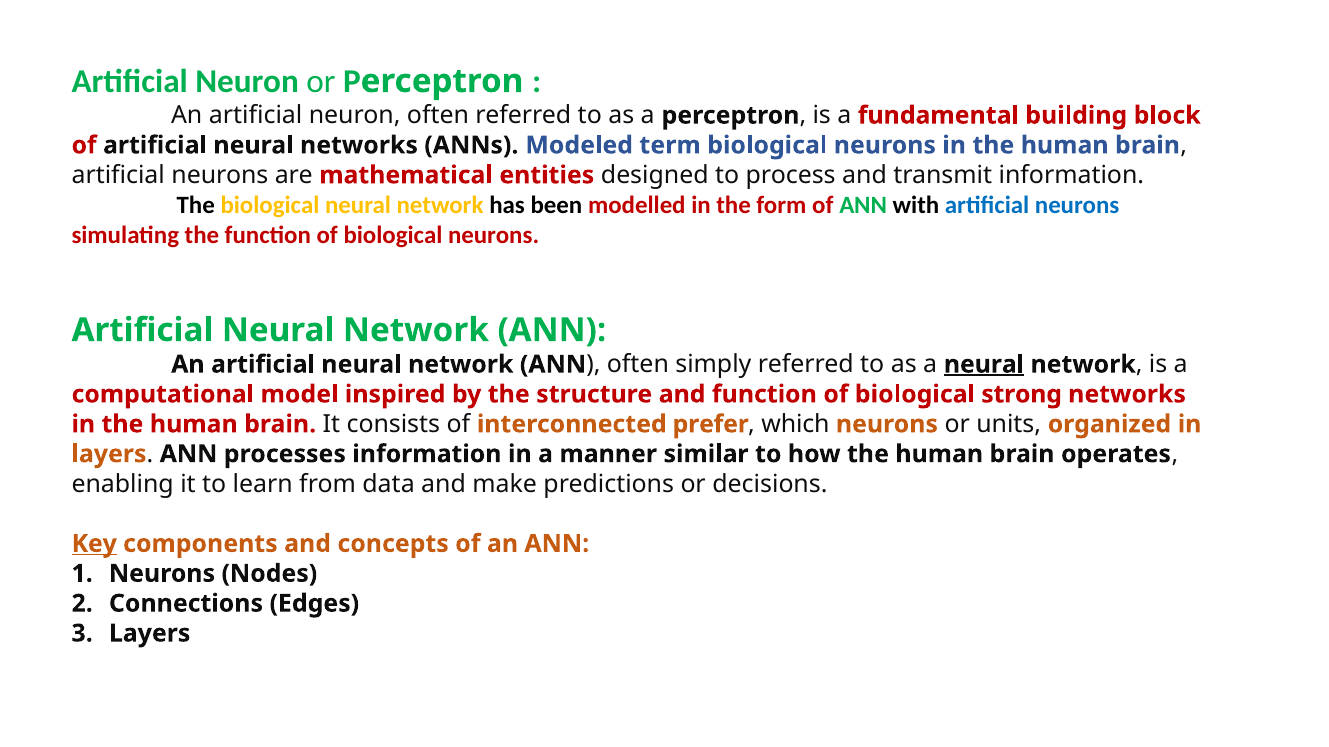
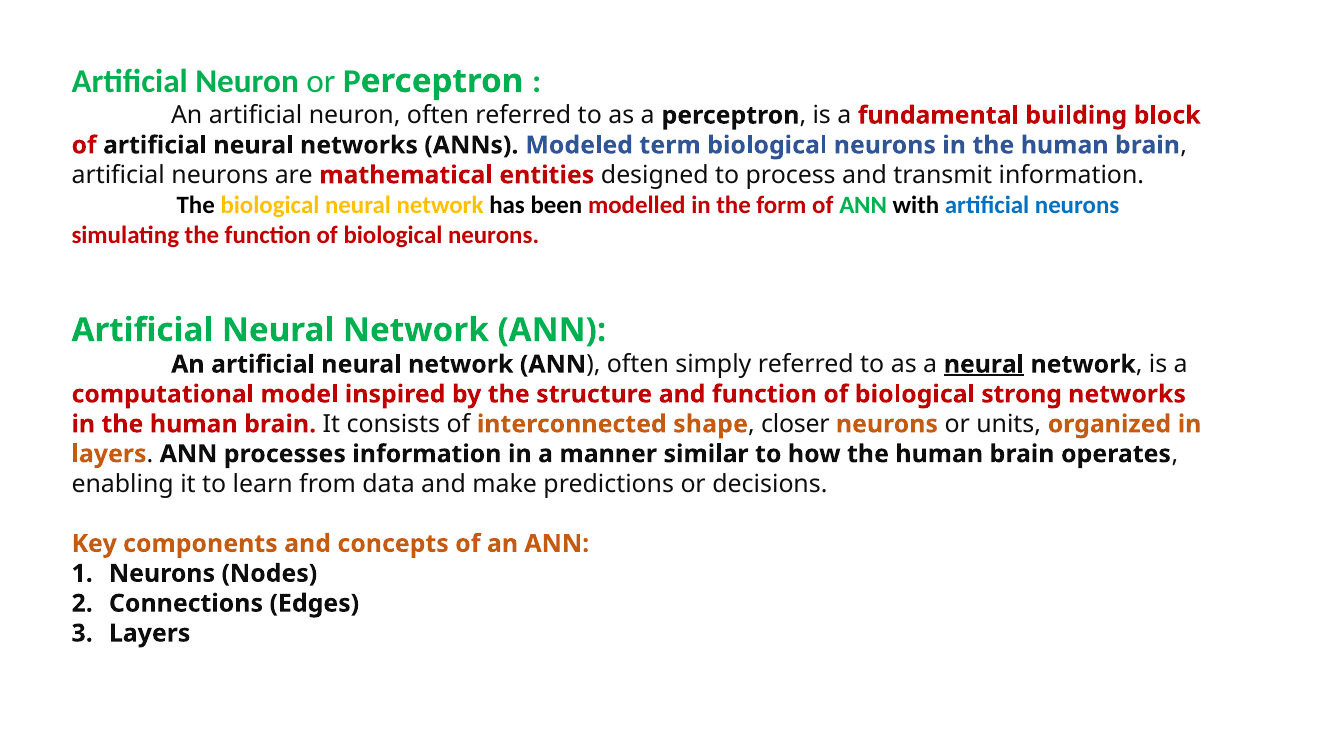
prefer: prefer -> shape
which: which -> closer
Key underline: present -> none
